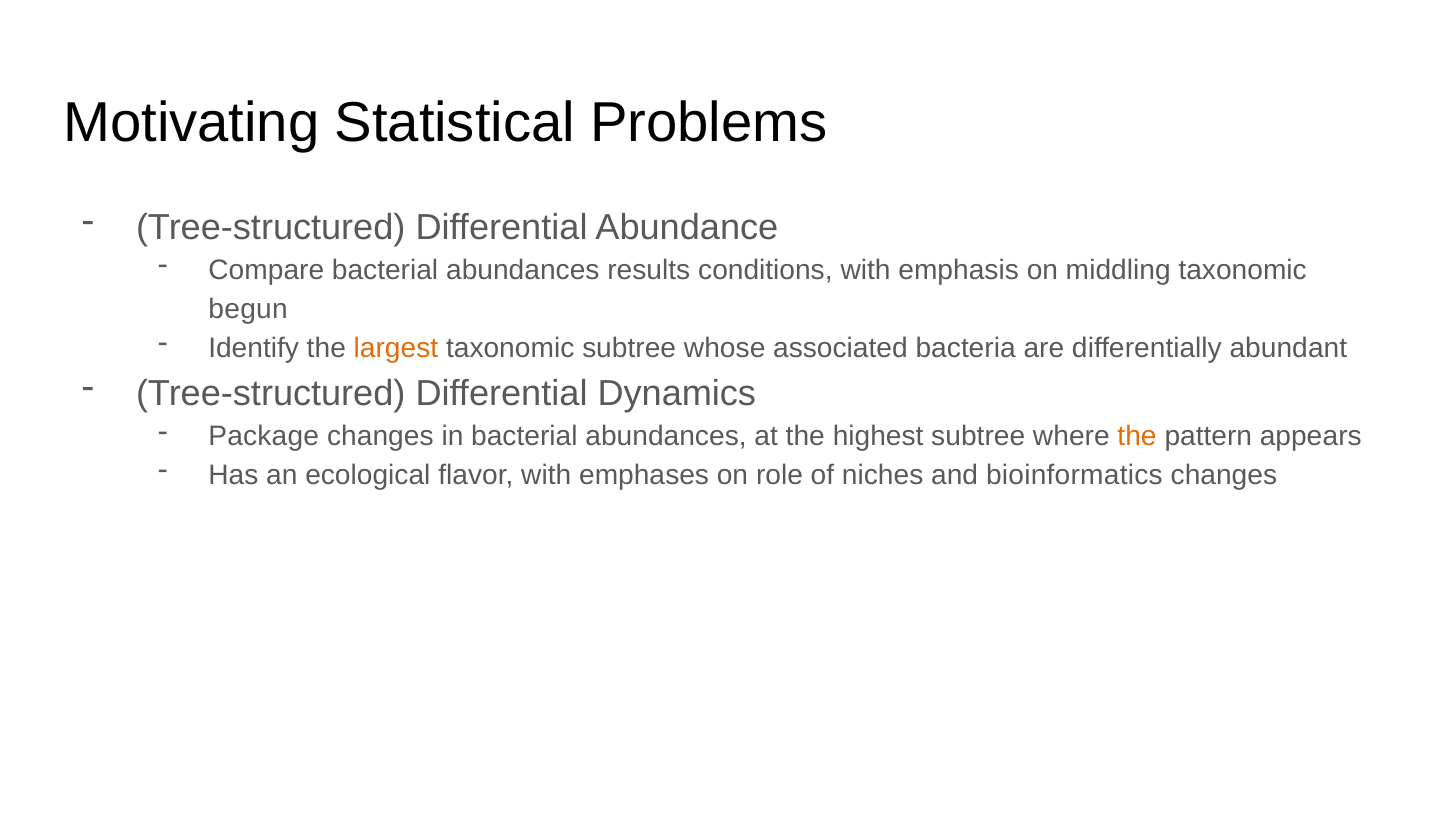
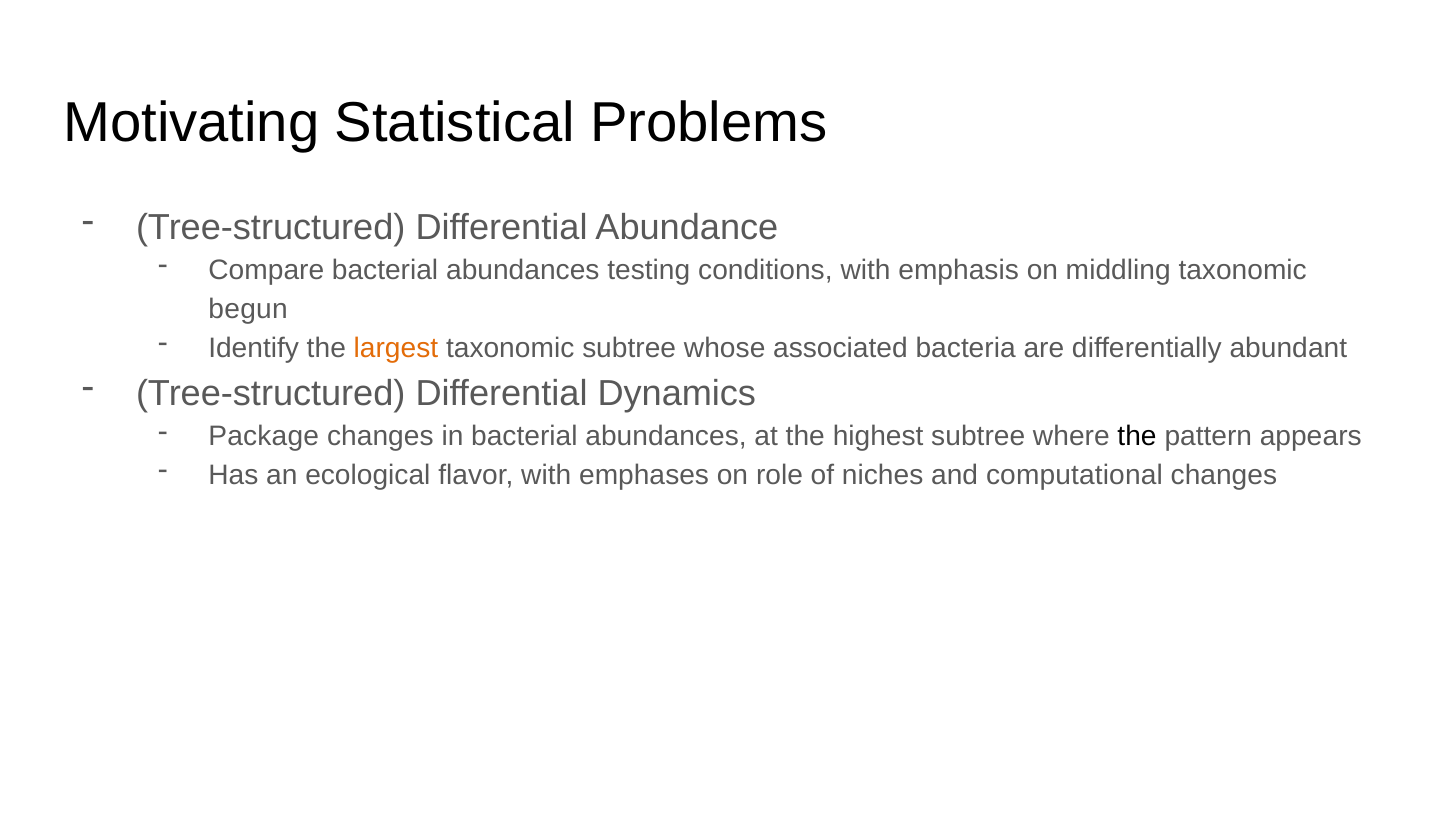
results: results -> testing
the at (1137, 437) colour: orange -> black
bioinformatics: bioinformatics -> computational
